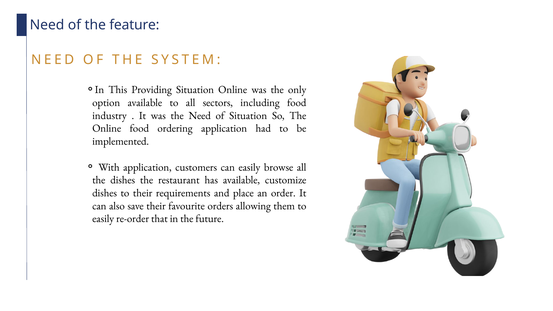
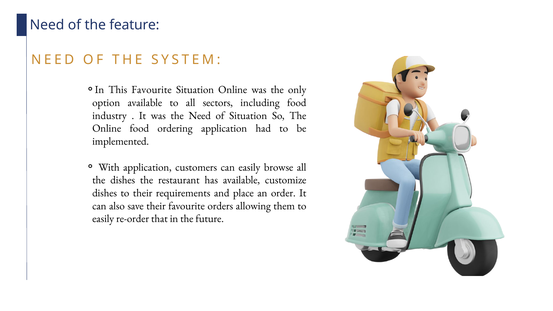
This Providing: Providing -> Favourite
